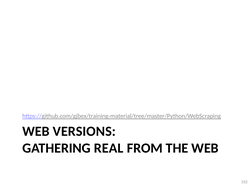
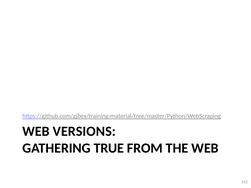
REAL: REAL -> TRUE
